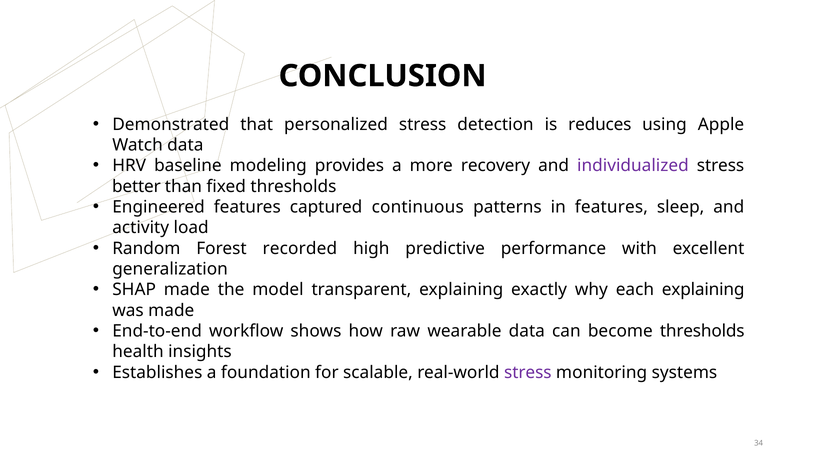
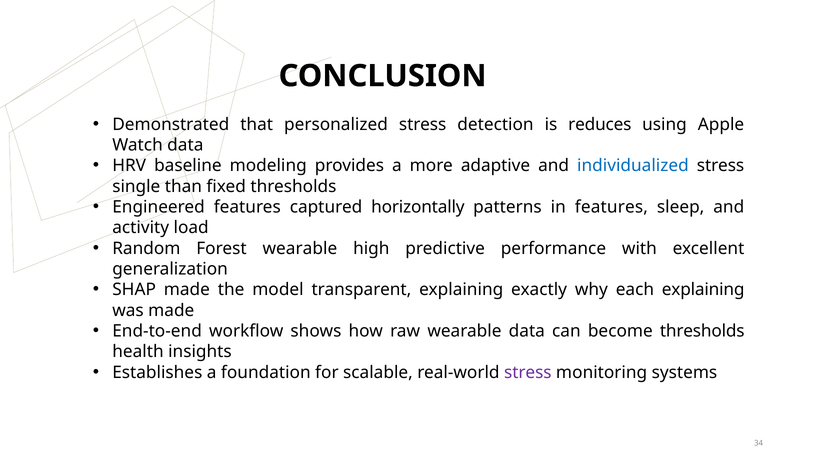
recovery: recovery -> adaptive
individualized colour: purple -> blue
better: better -> single
continuous: continuous -> horizontally
Forest recorded: recorded -> wearable
